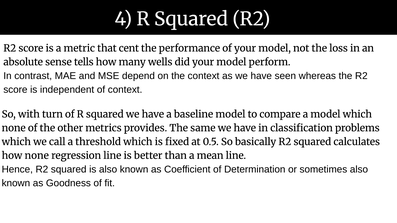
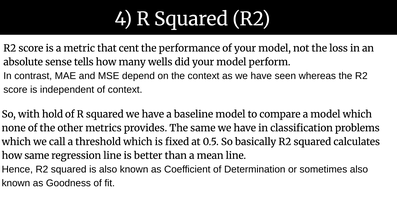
turn: turn -> hold
how none: none -> same
